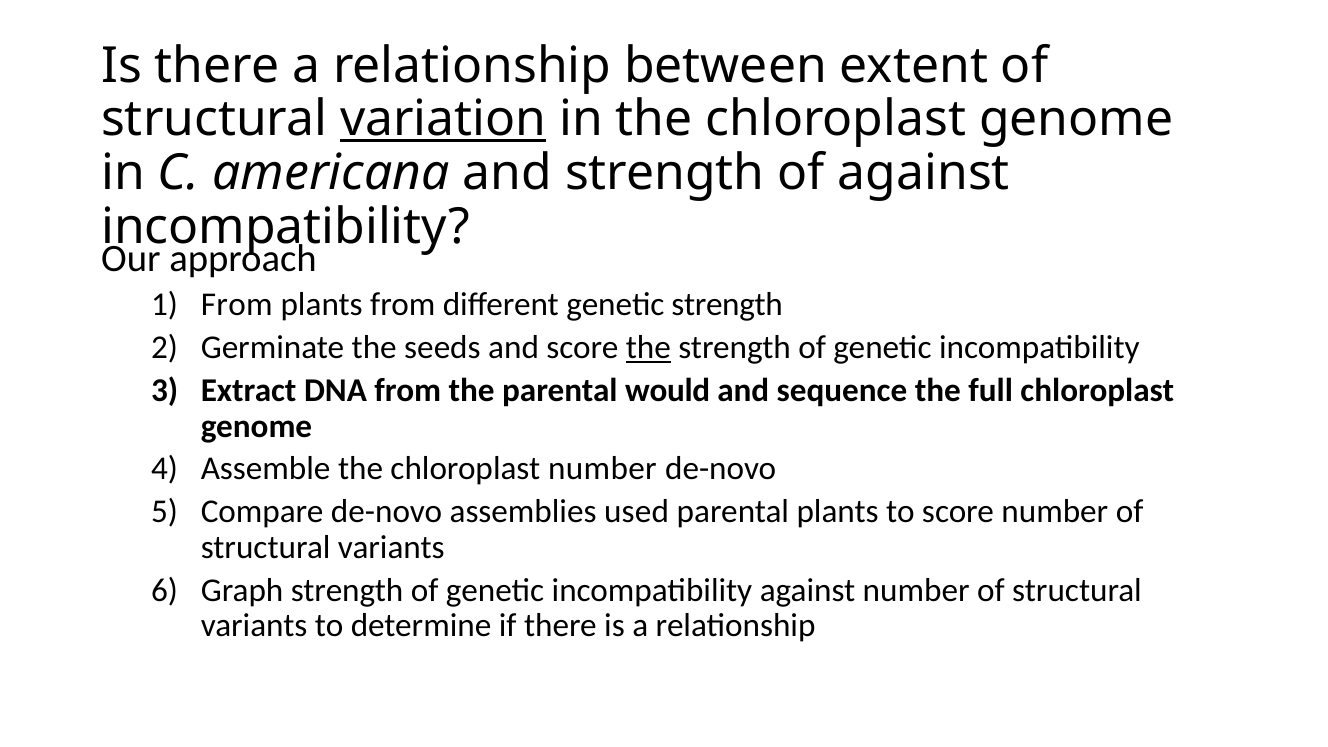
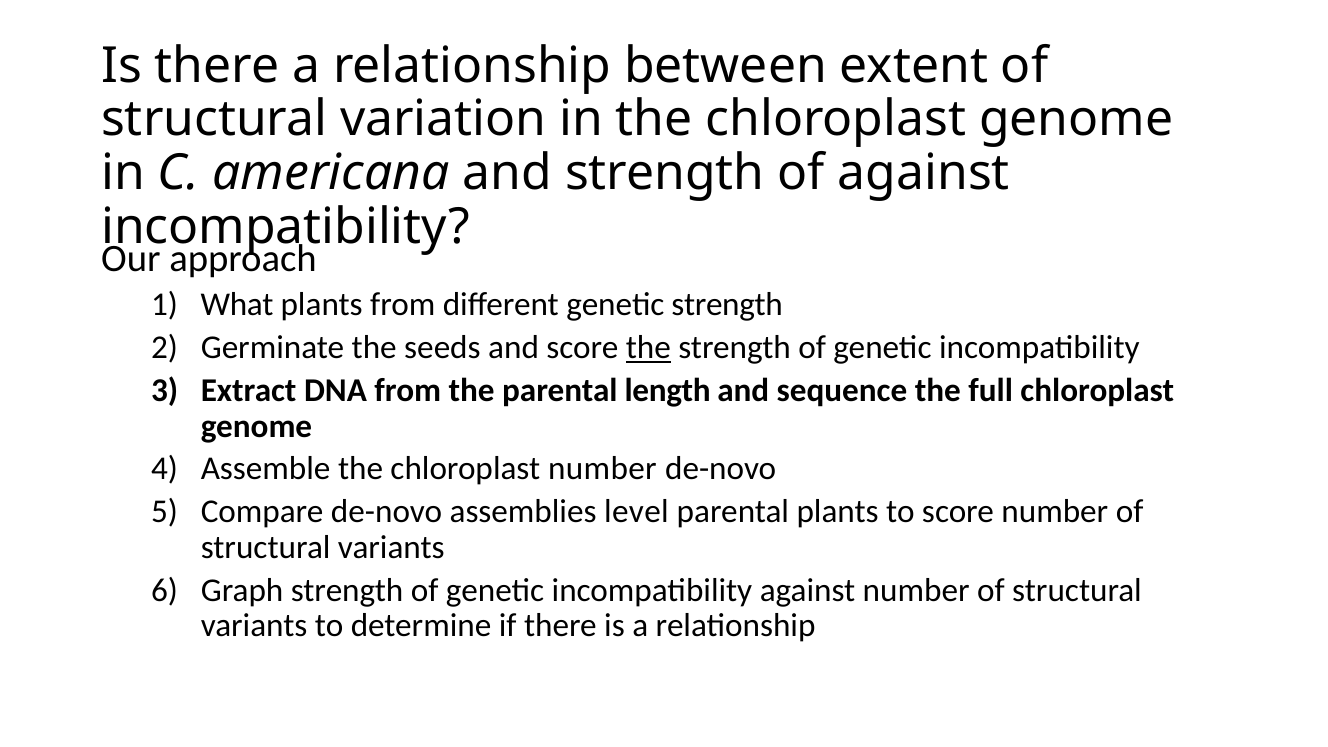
variation underline: present -> none
From at (237, 305): From -> What
would: would -> length
used: used -> level
